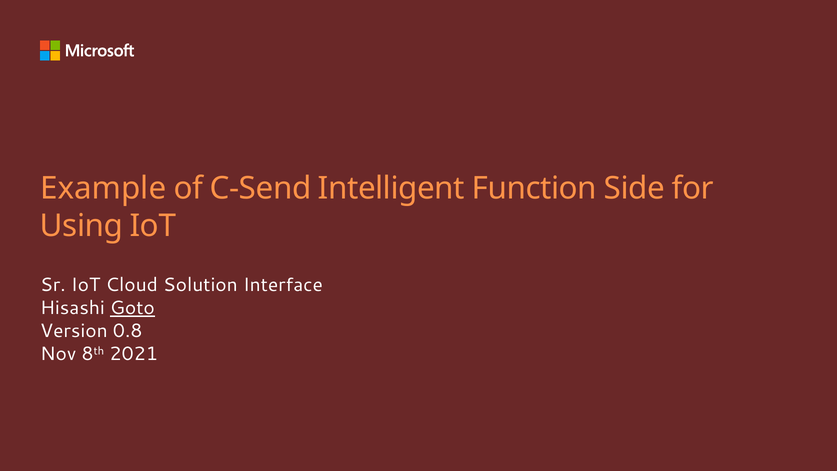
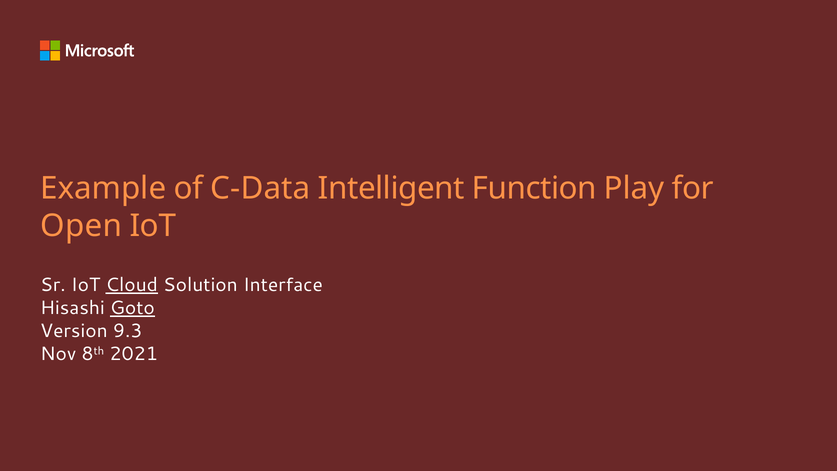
C-Send: C-Send -> C-Data
Side: Side -> Play
Using: Using -> Open
Cloud underline: none -> present
0.8: 0.8 -> 9.3
